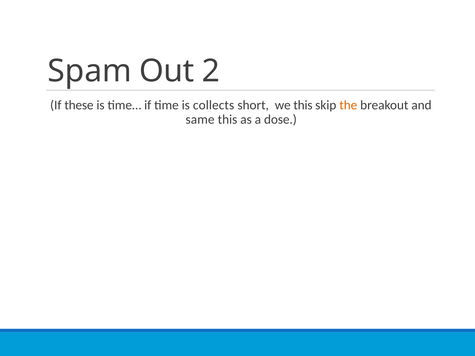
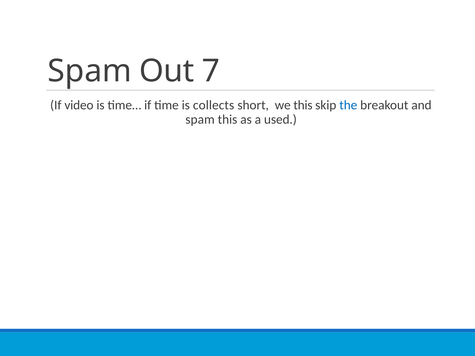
2: 2 -> 7
these: these -> video
the colour: orange -> blue
same at (200, 120): same -> spam
dose: dose -> used
